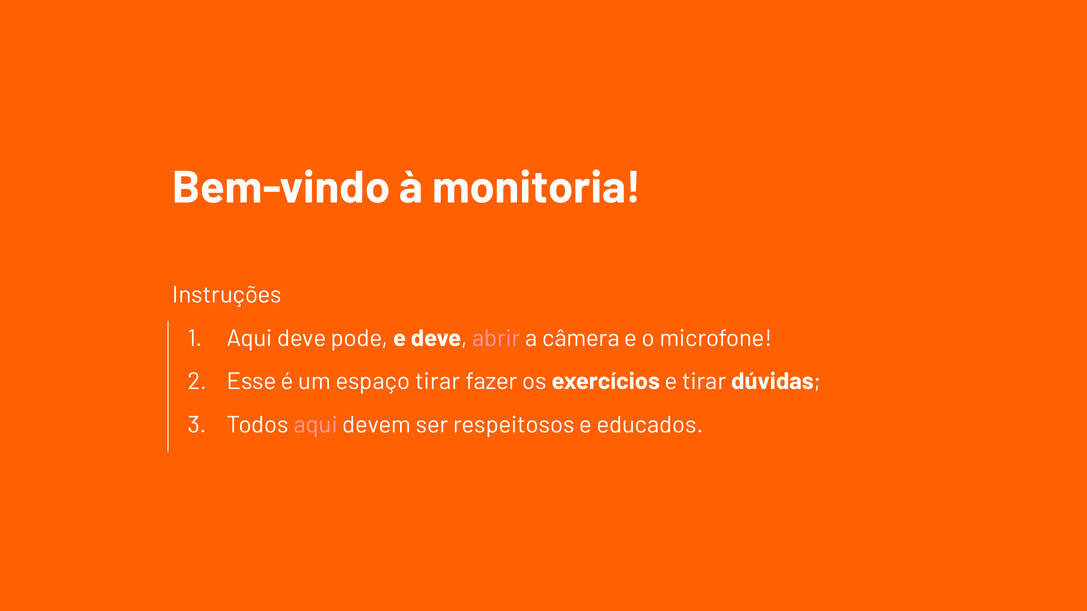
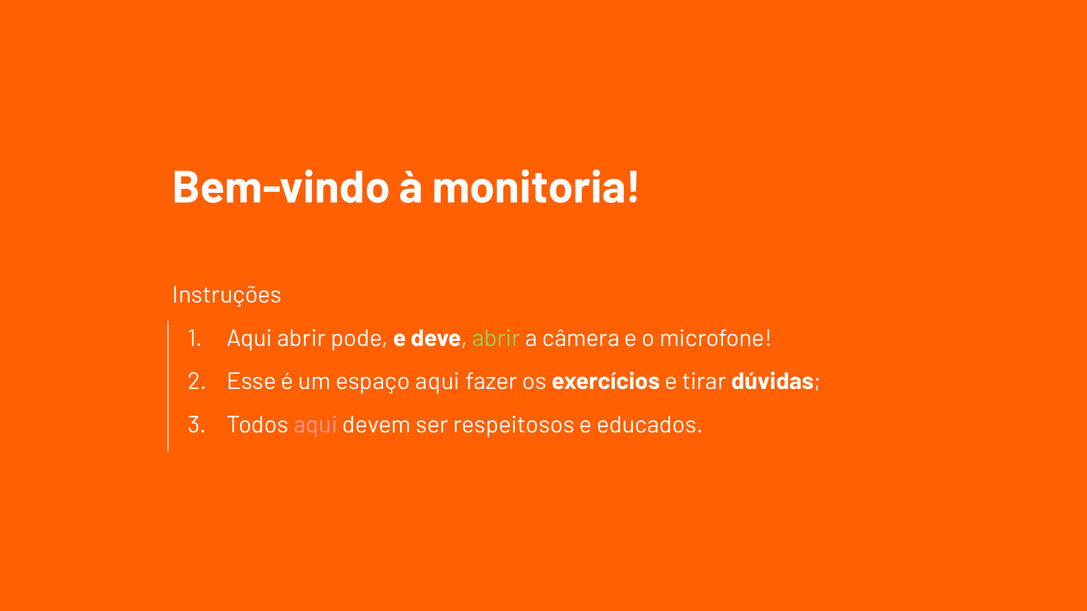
Aqui deve: deve -> abrir
abrir at (496, 338) colour: pink -> light green
espaço tirar: tirar -> aqui
